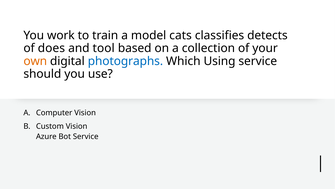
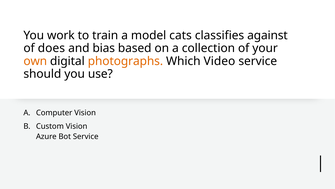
detects: detects -> against
tool: tool -> bias
photographs colour: blue -> orange
Using: Using -> Video
